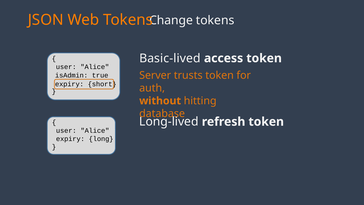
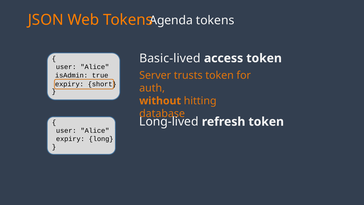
Change: Change -> Agenda
